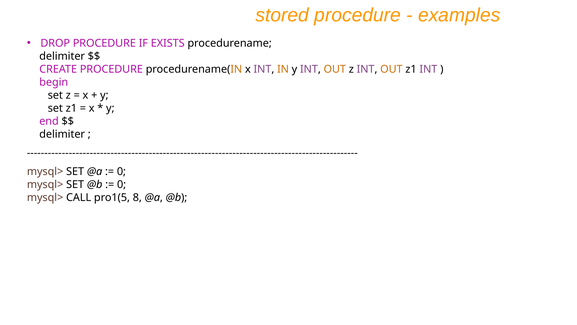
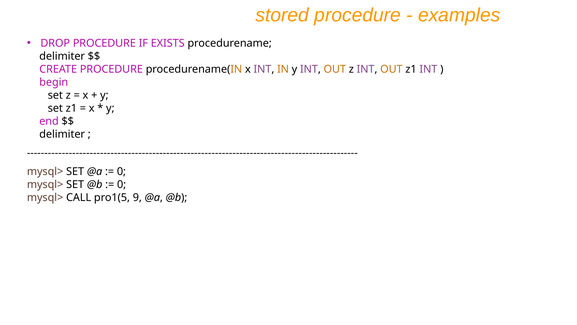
8: 8 -> 9
